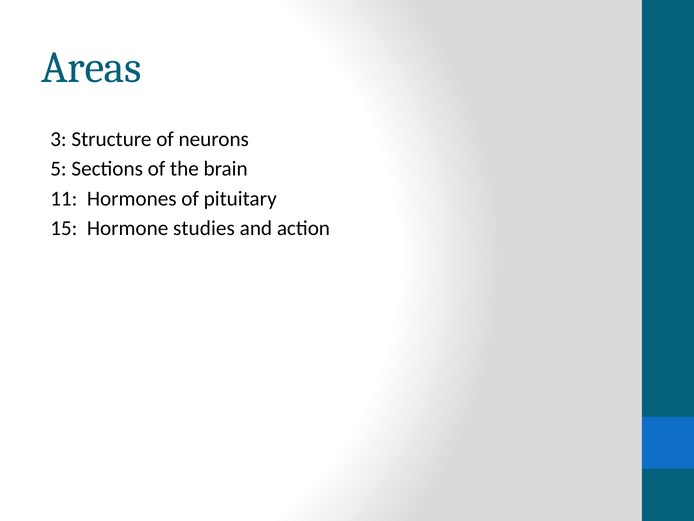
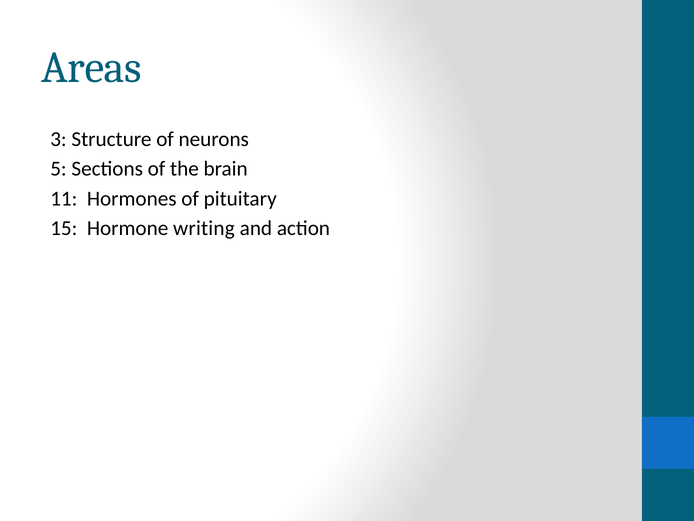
studies: studies -> writing
